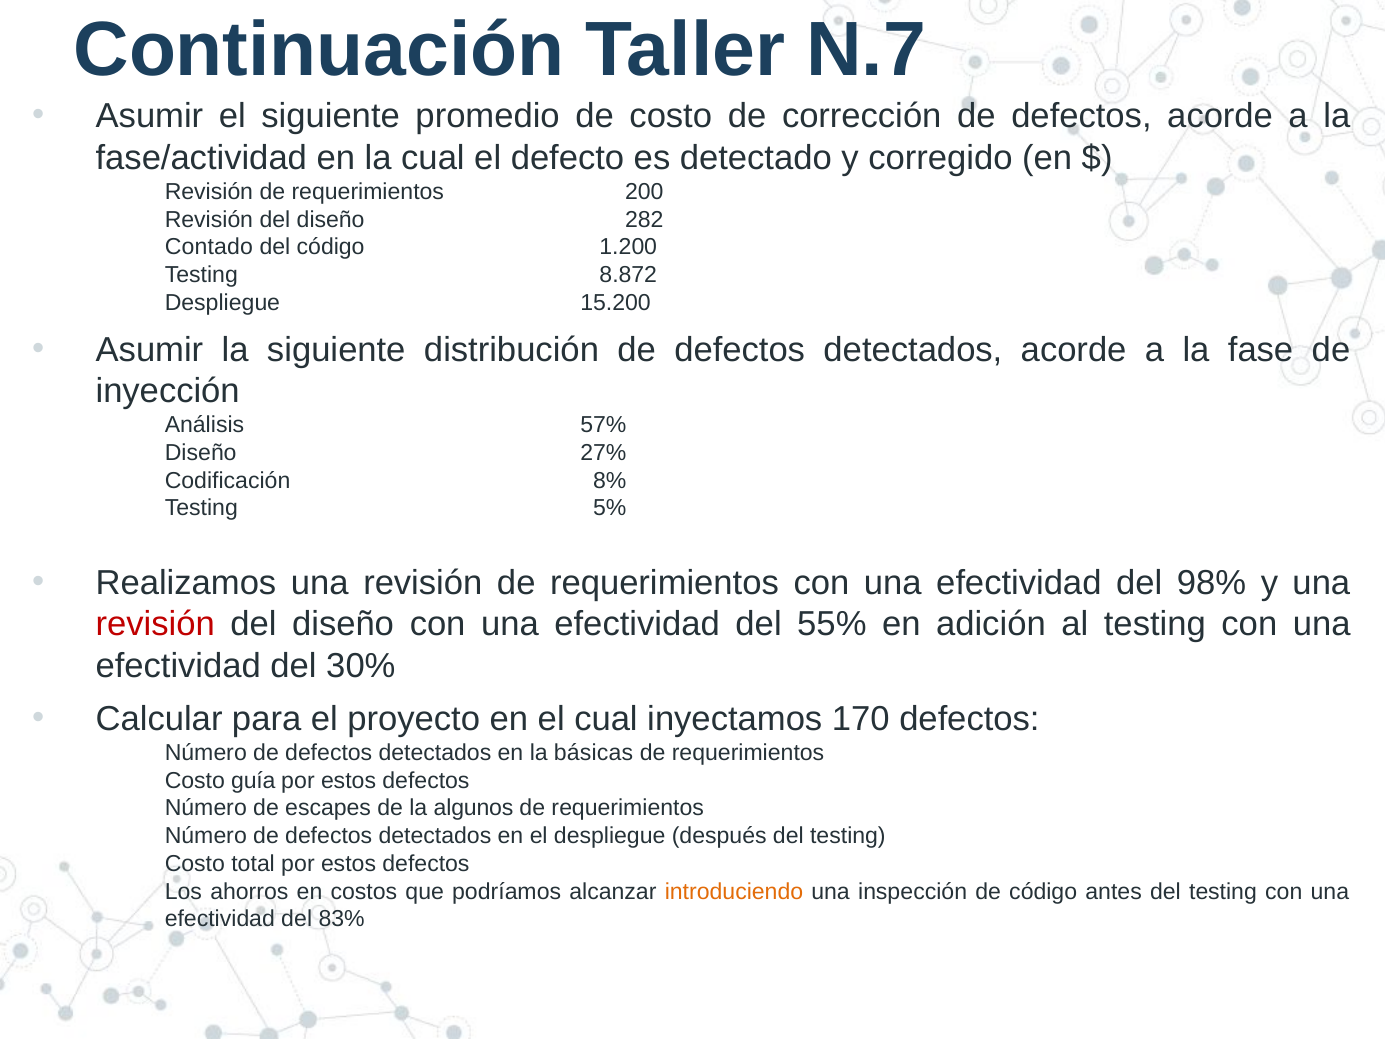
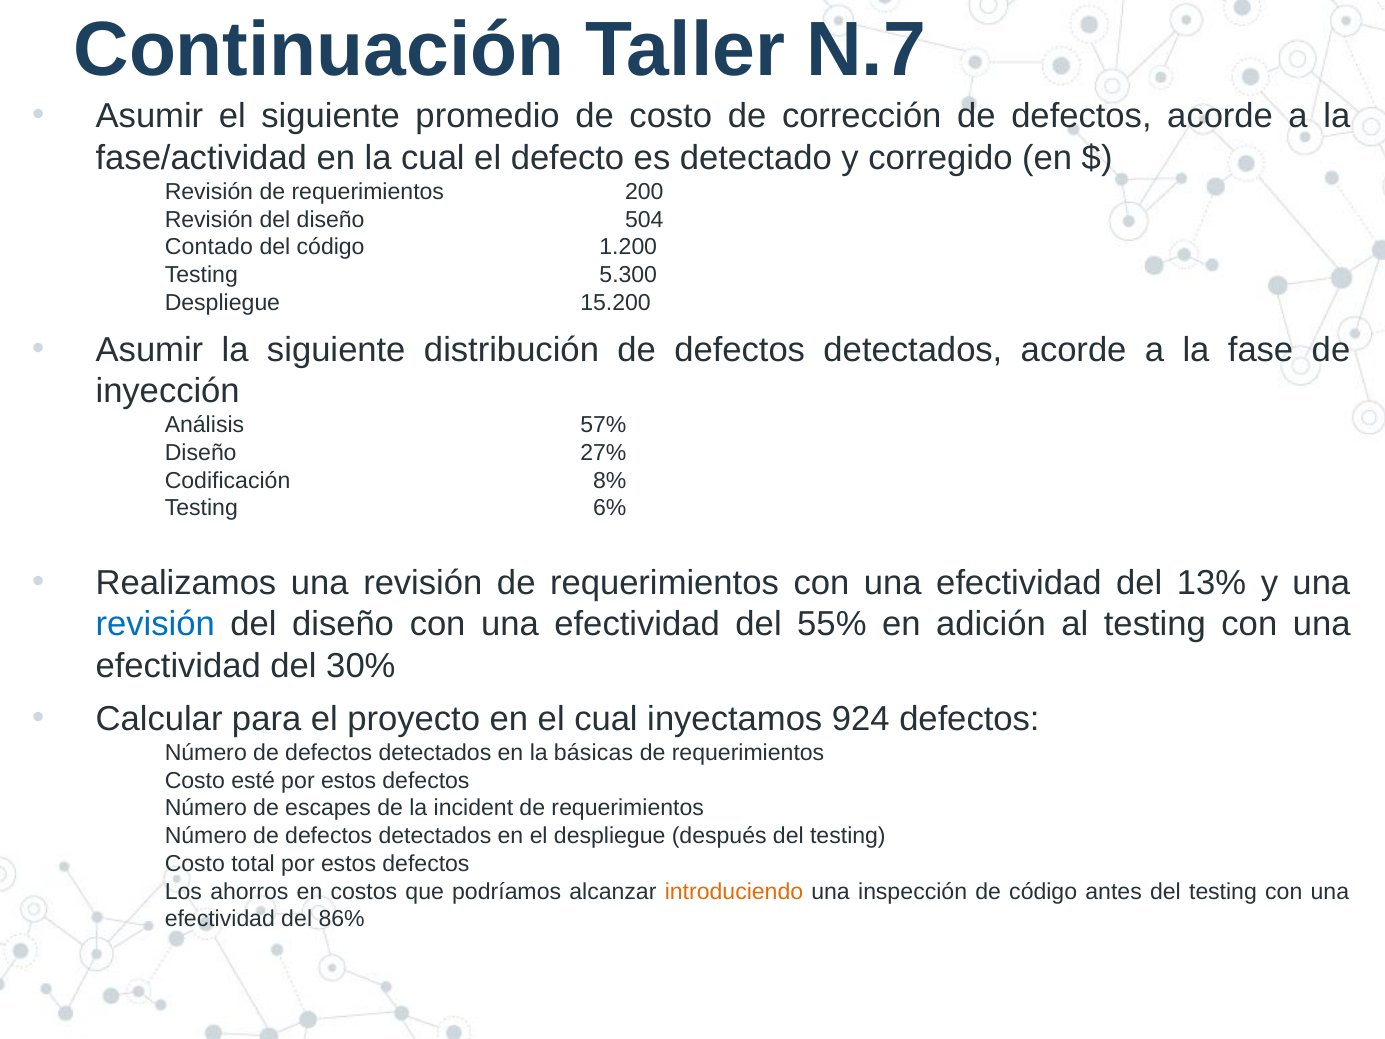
282: 282 -> 504
8.872: 8.872 -> 5.300
5%: 5% -> 6%
98%: 98% -> 13%
revisión at (155, 624) colour: red -> blue
170: 170 -> 924
guía: guía -> esté
algunos: algunos -> incident
83%: 83% -> 86%
